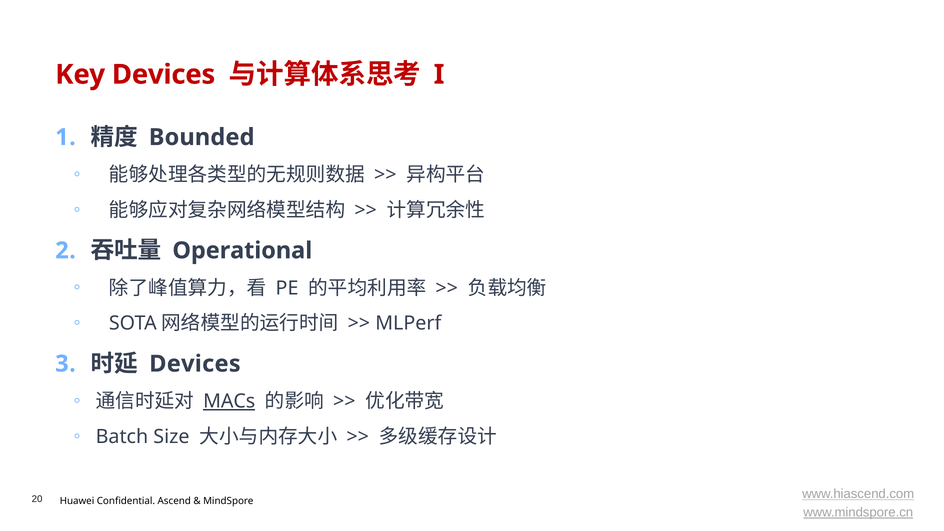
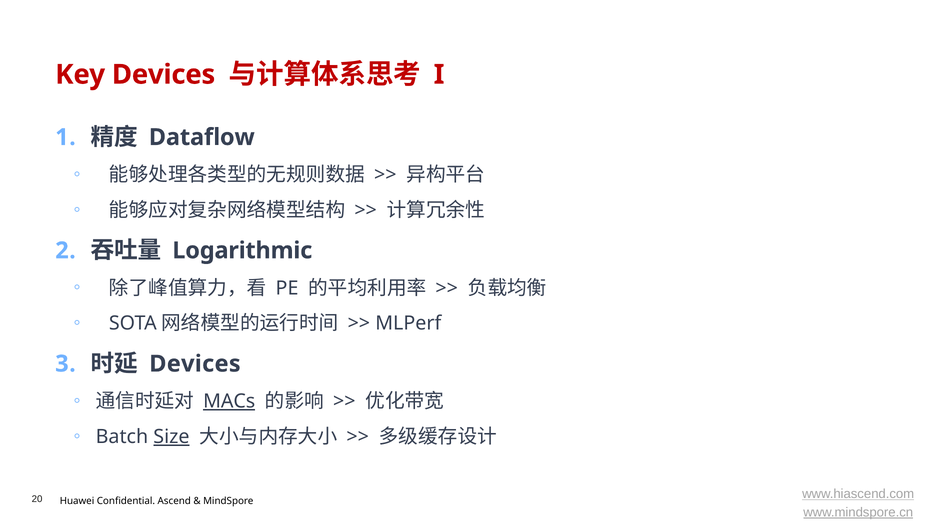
Bounded: Bounded -> Dataflow
Operational: Operational -> Logarithmic
Size underline: none -> present
